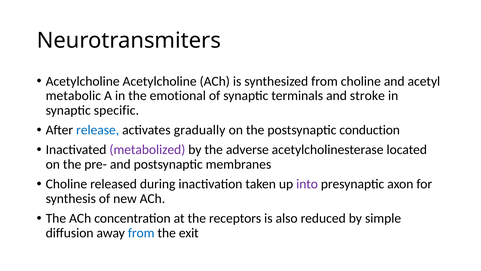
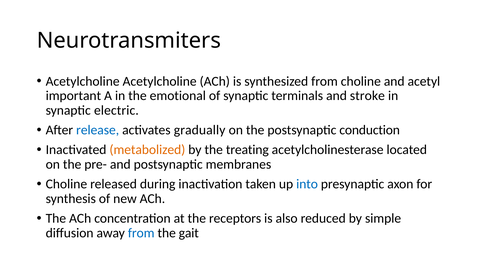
metabolic: metabolic -> important
specific: specific -> electric
metabolized colour: purple -> orange
adverse: adverse -> treating
into colour: purple -> blue
exit: exit -> gait
